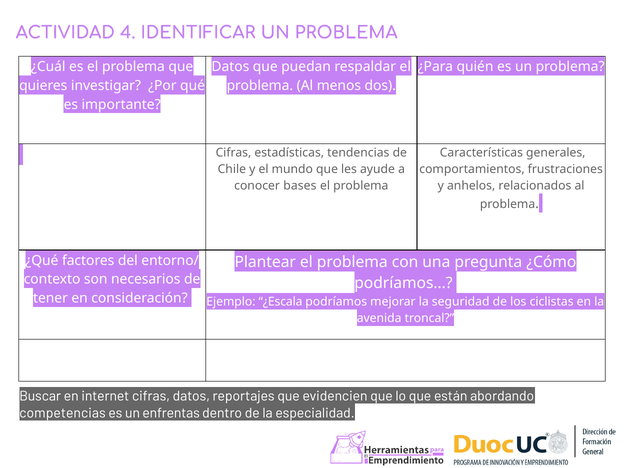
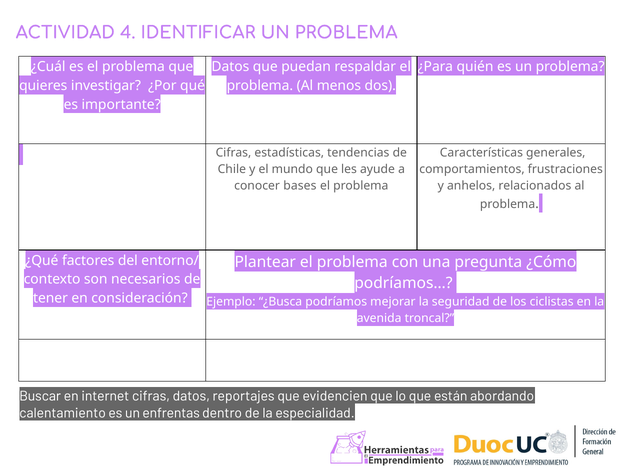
¿Escala: ¿Escala -> ¿Busca
competencias: competencias -> calentamiento
